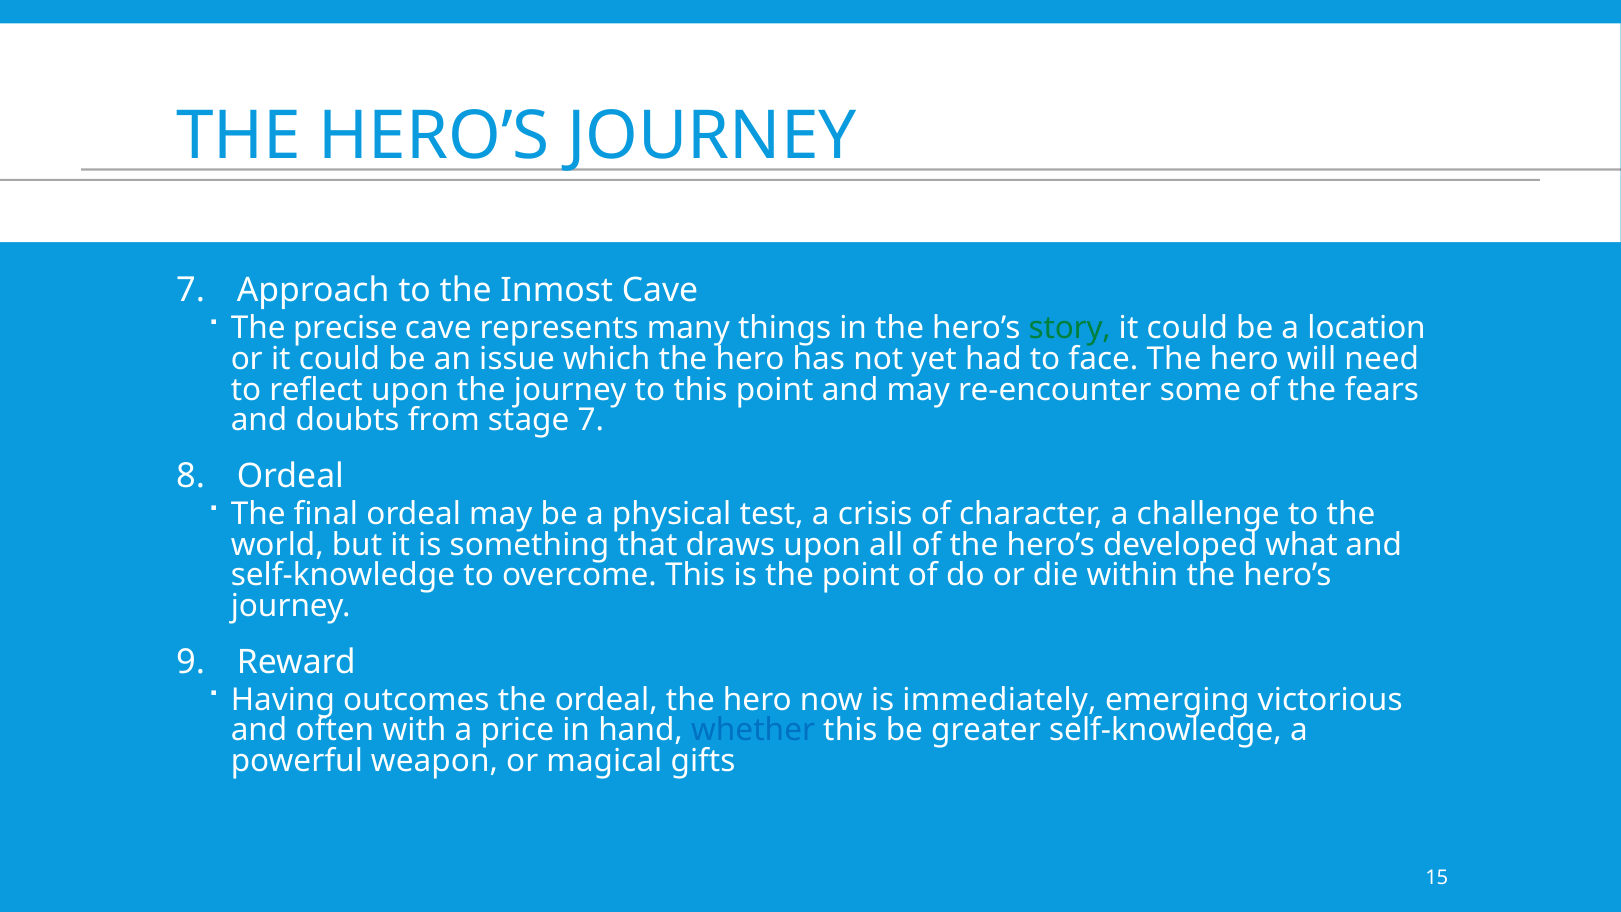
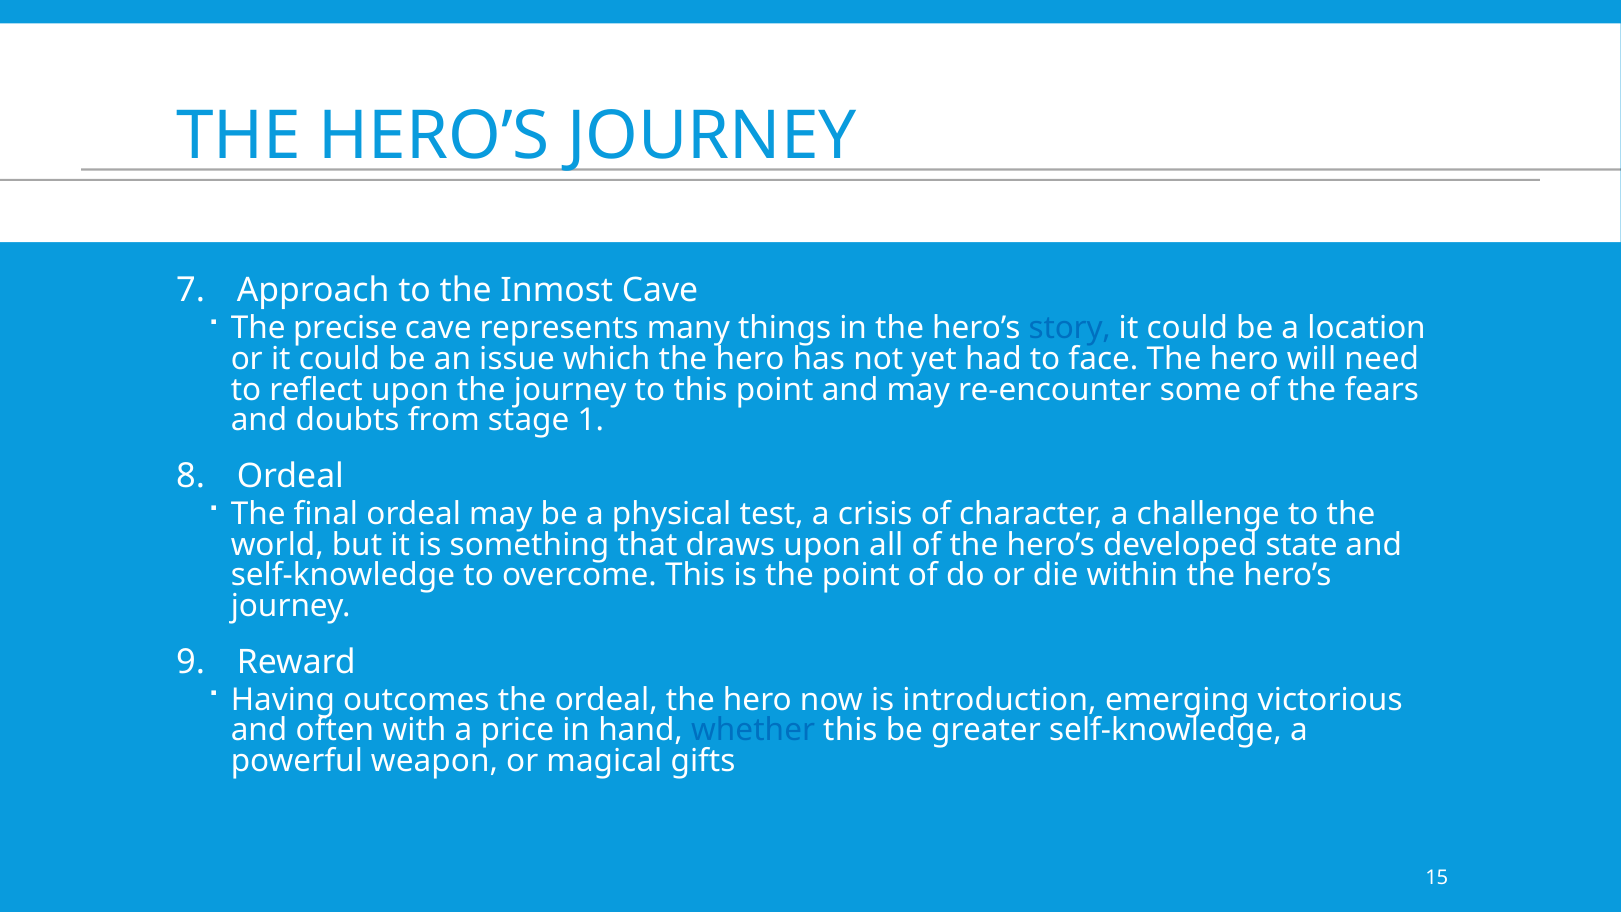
story colour: green -> blue
stage 7: 7 -> 1
what: what -> state
immediately: immediately -> introduction
